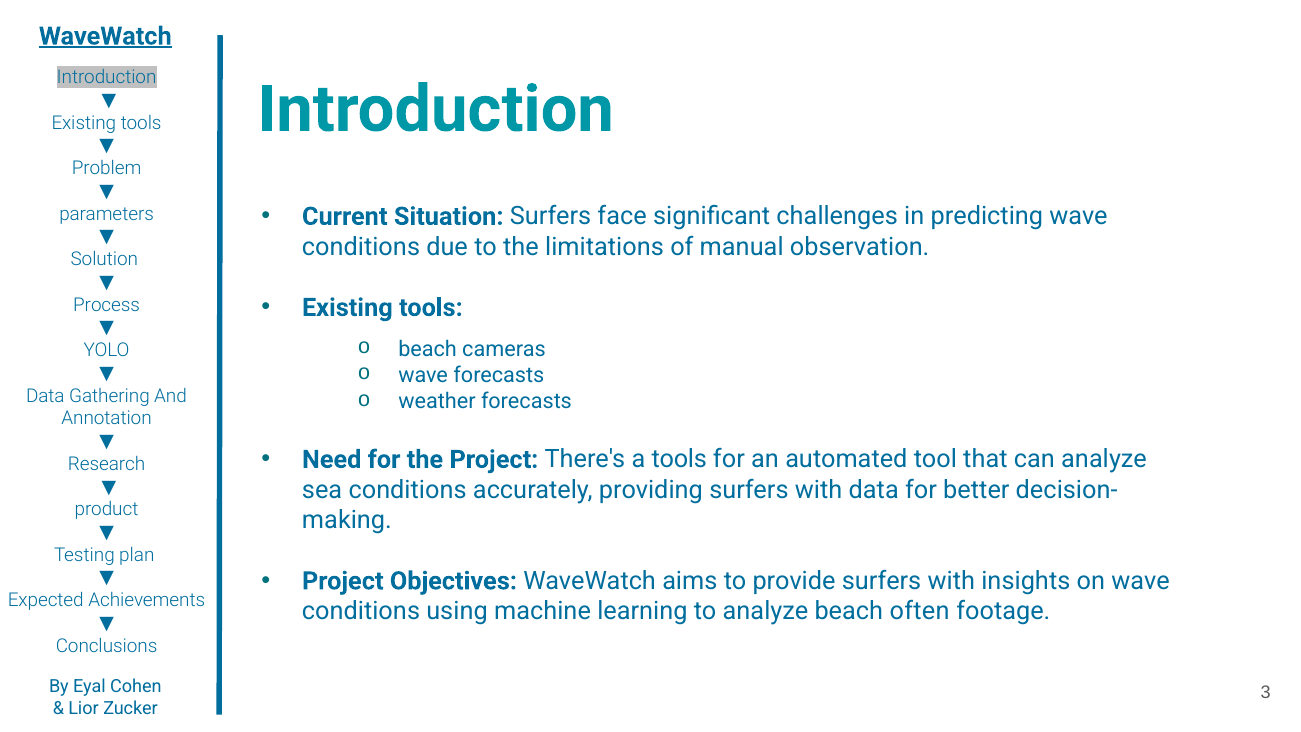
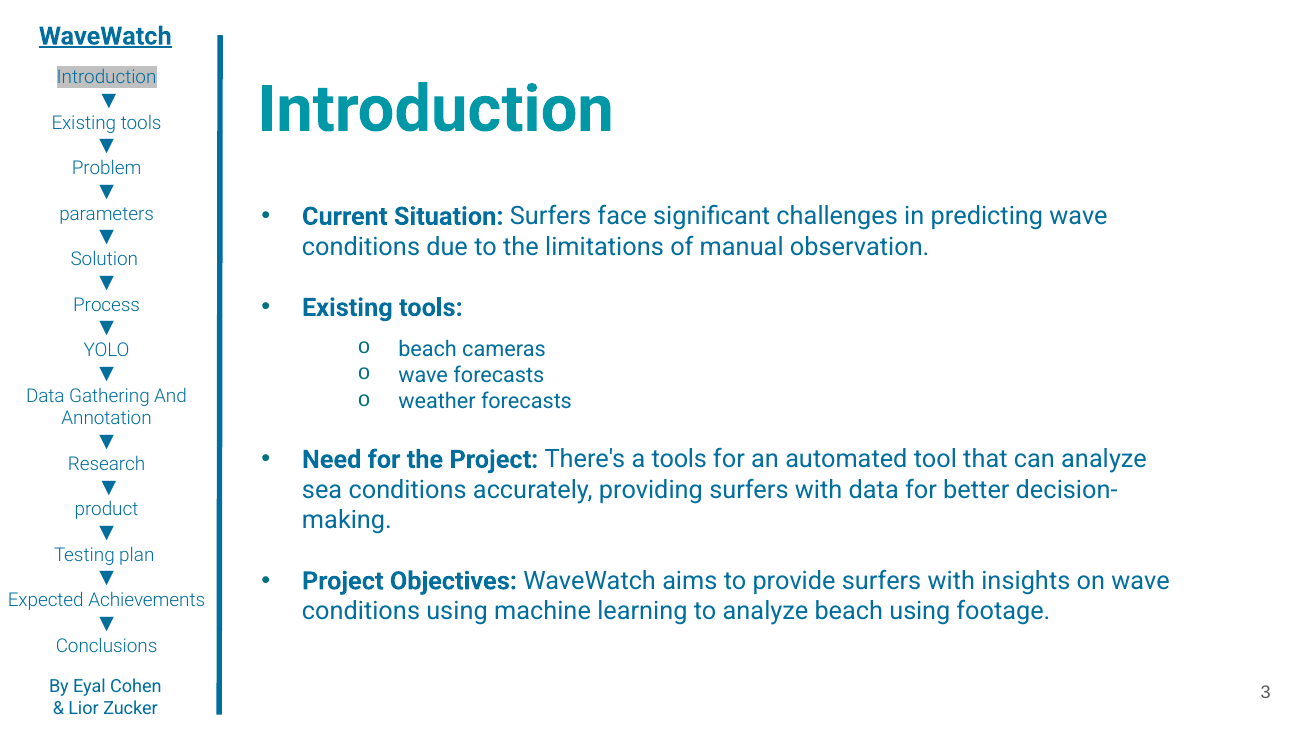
beach often: often -> using
